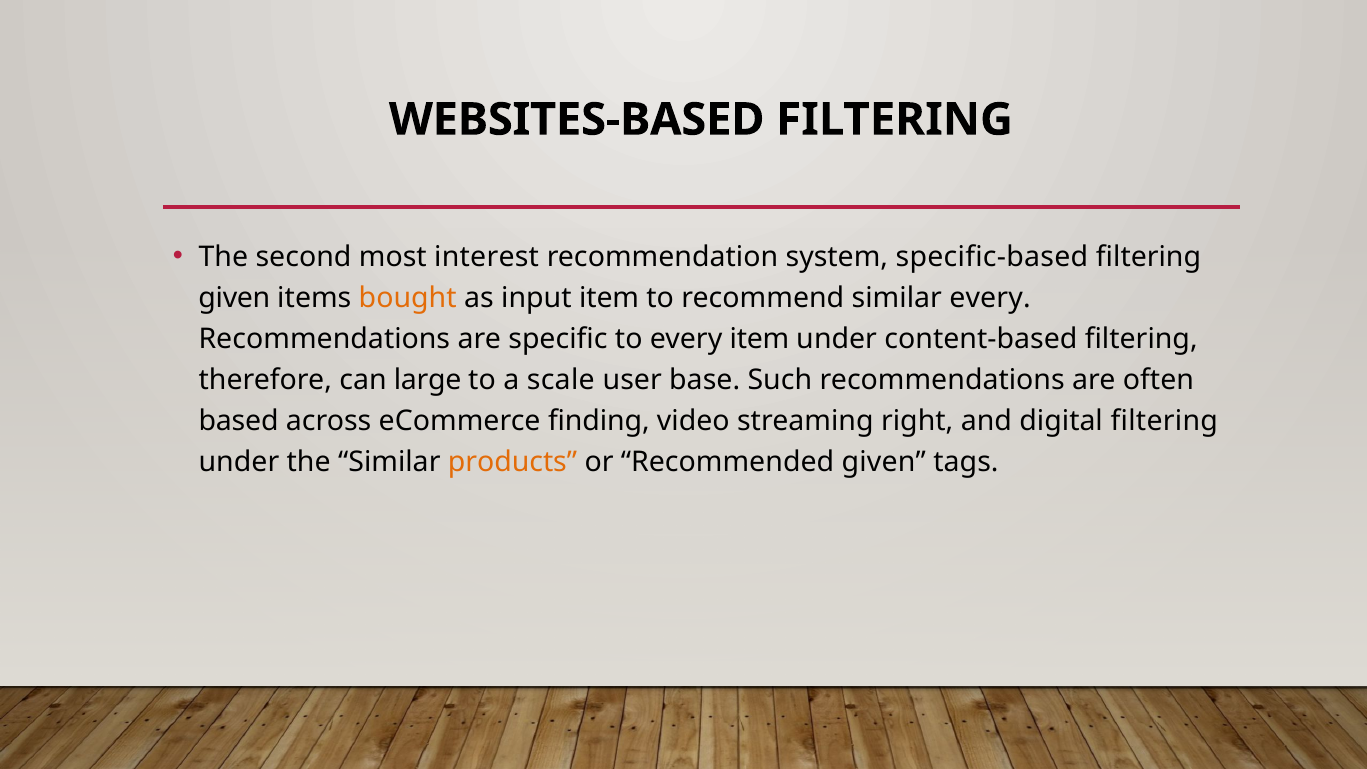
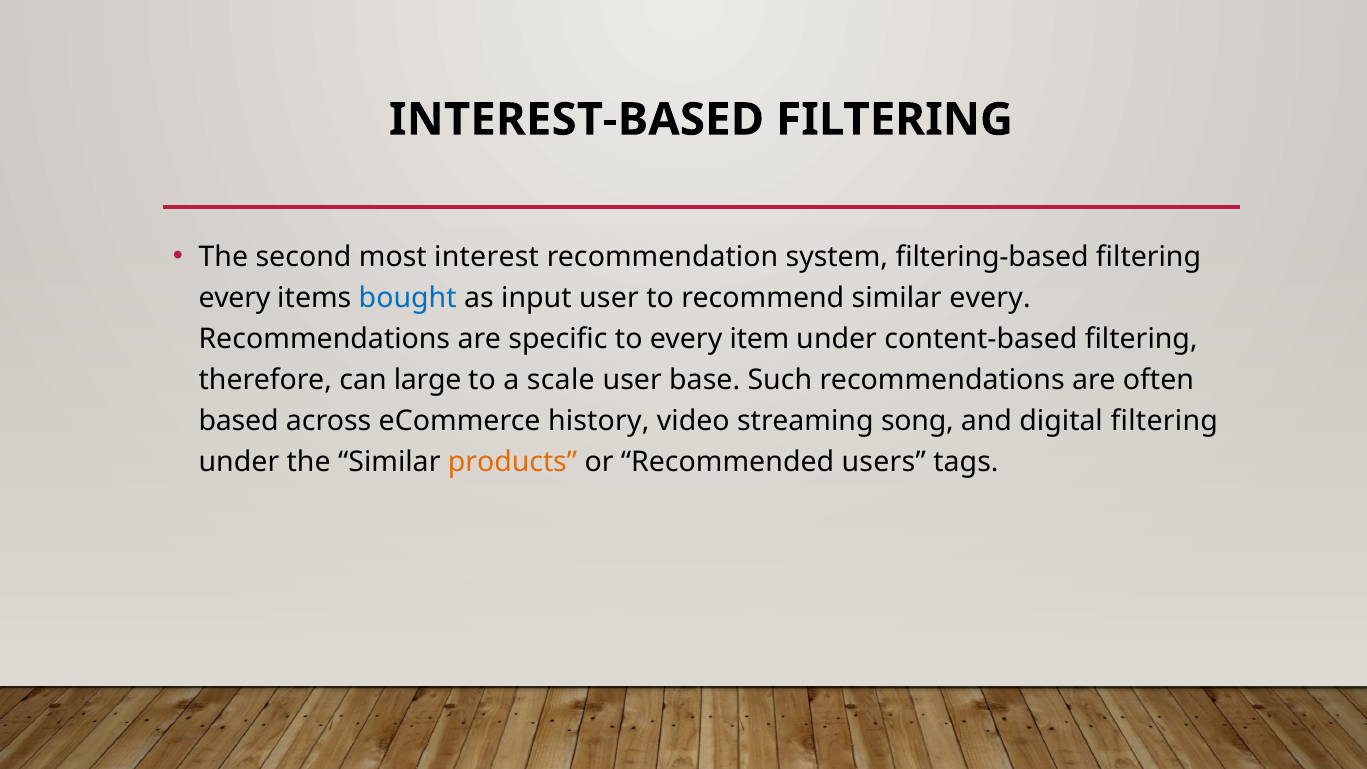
WEBSITES-BASED: WEBSITES-BASED -> INTEREST-BASED
specific-based: specific-based -> filtering-based
given at (234, 298): given -> every
bought colour: orange -> blue
input item: item -> user
finding: finding -> history
right: right -> song
Recommended given: given -> users
